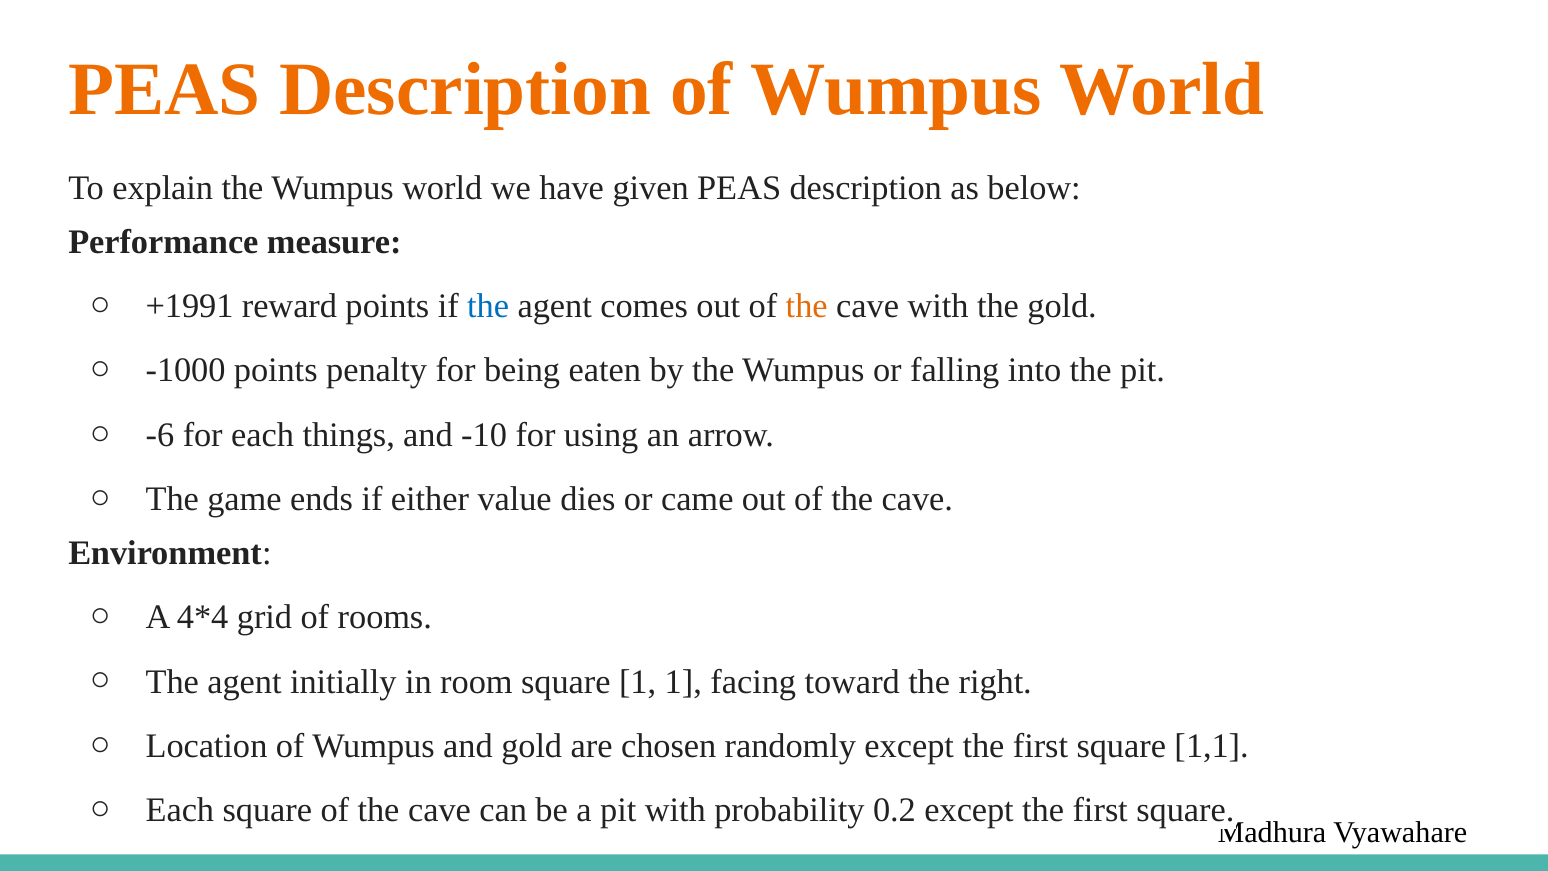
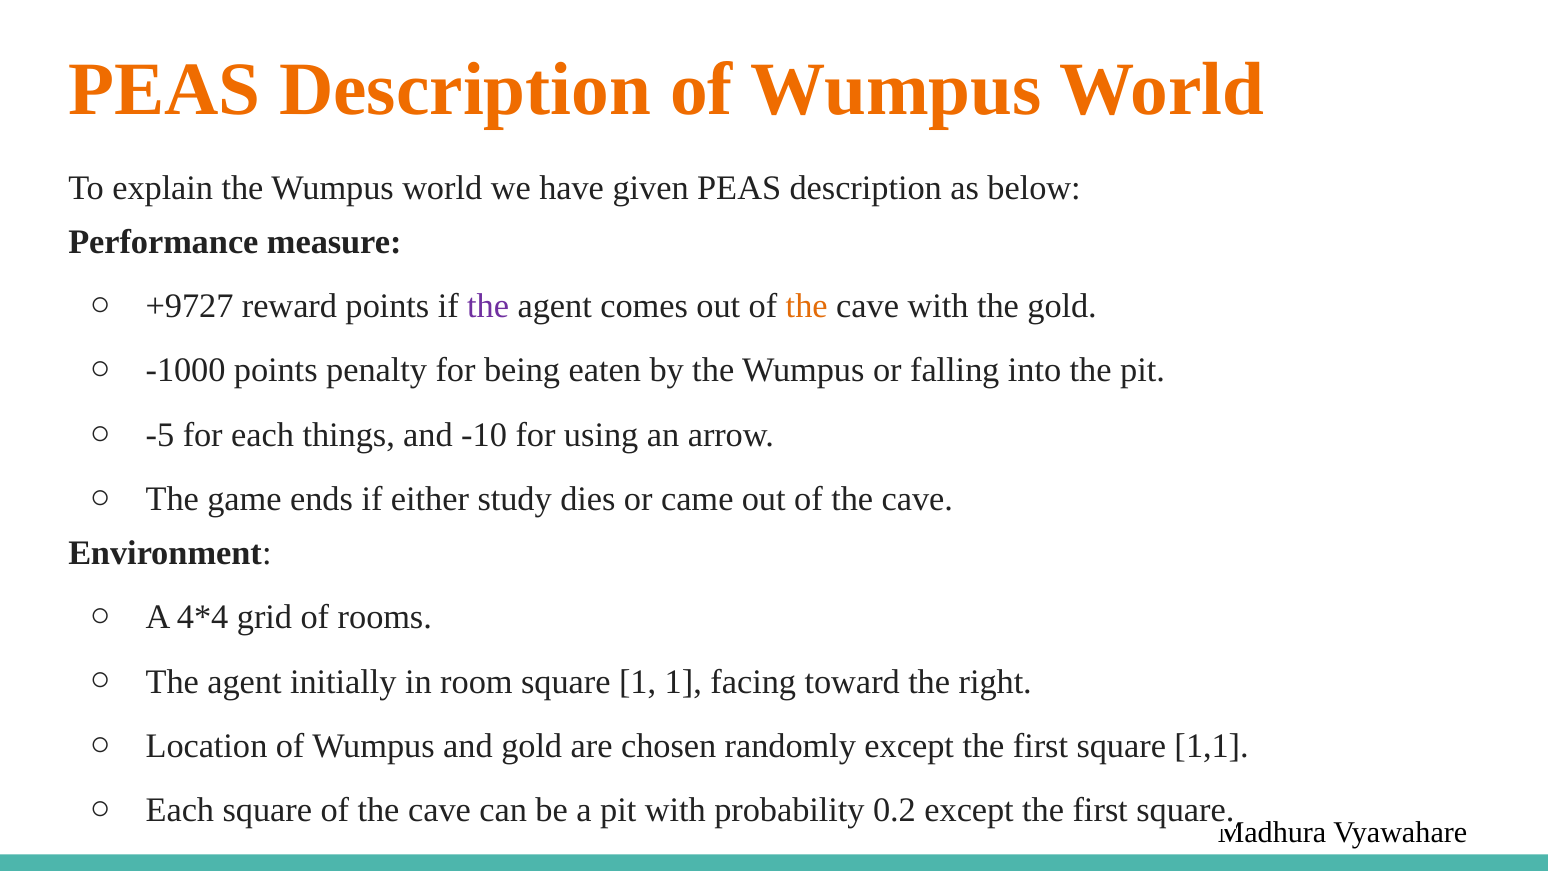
+1991: +1991 -> +9727
the at (488, 306) colour: blue -> purple
-6: -6 -> -5
value: value -> study
